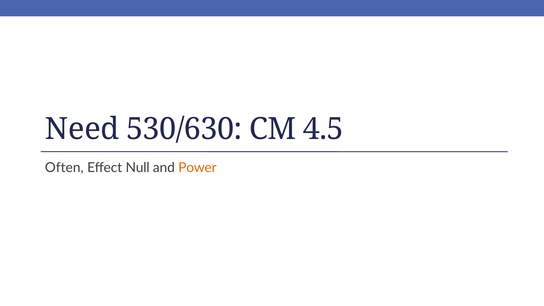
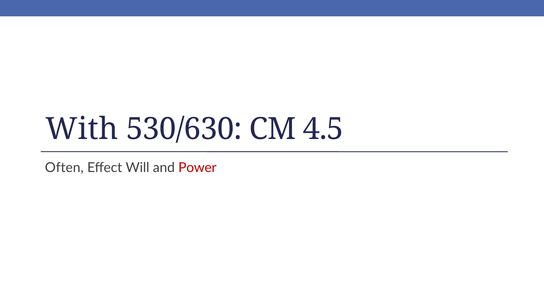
Need: Need -> With
Null: Null -> Will
Power colour: orange -> red
